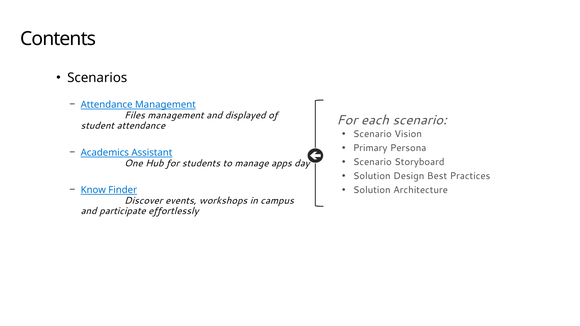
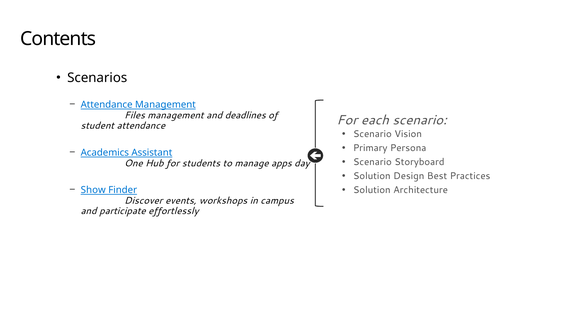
displayed: displayed -> deadlines
Know: Know -> Show
